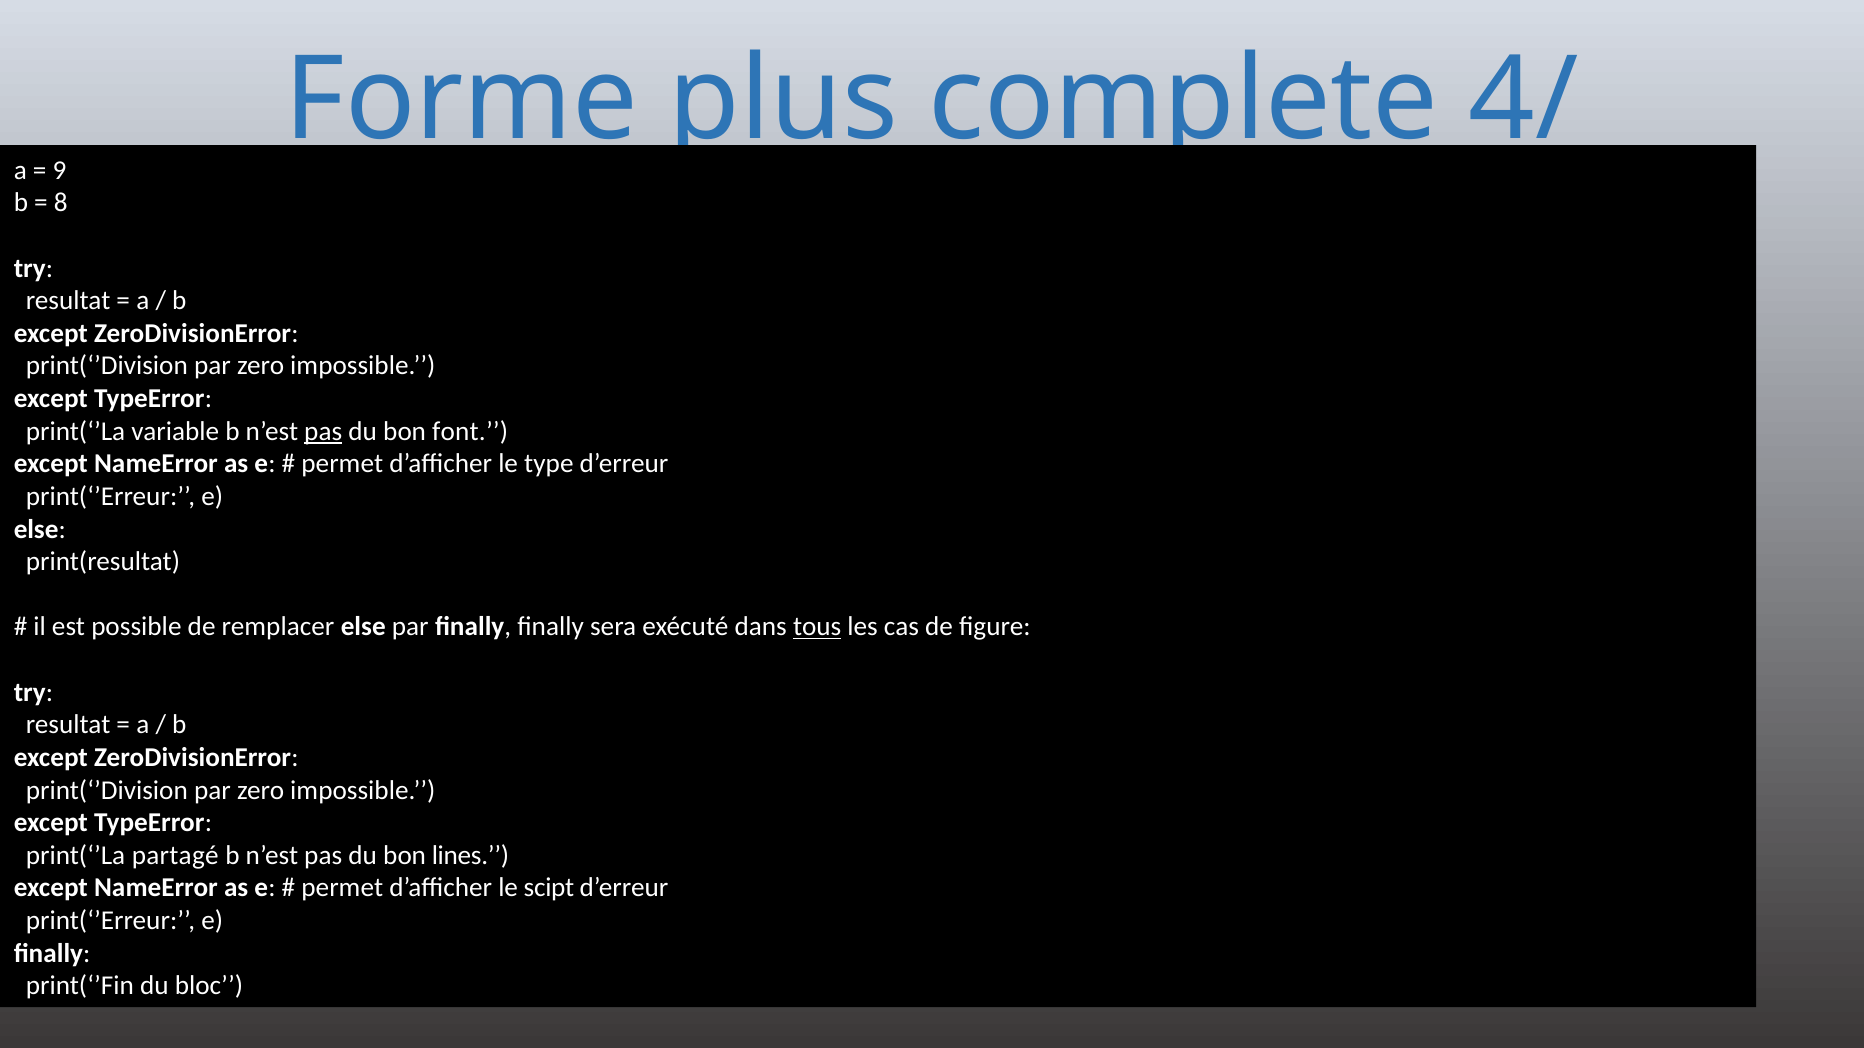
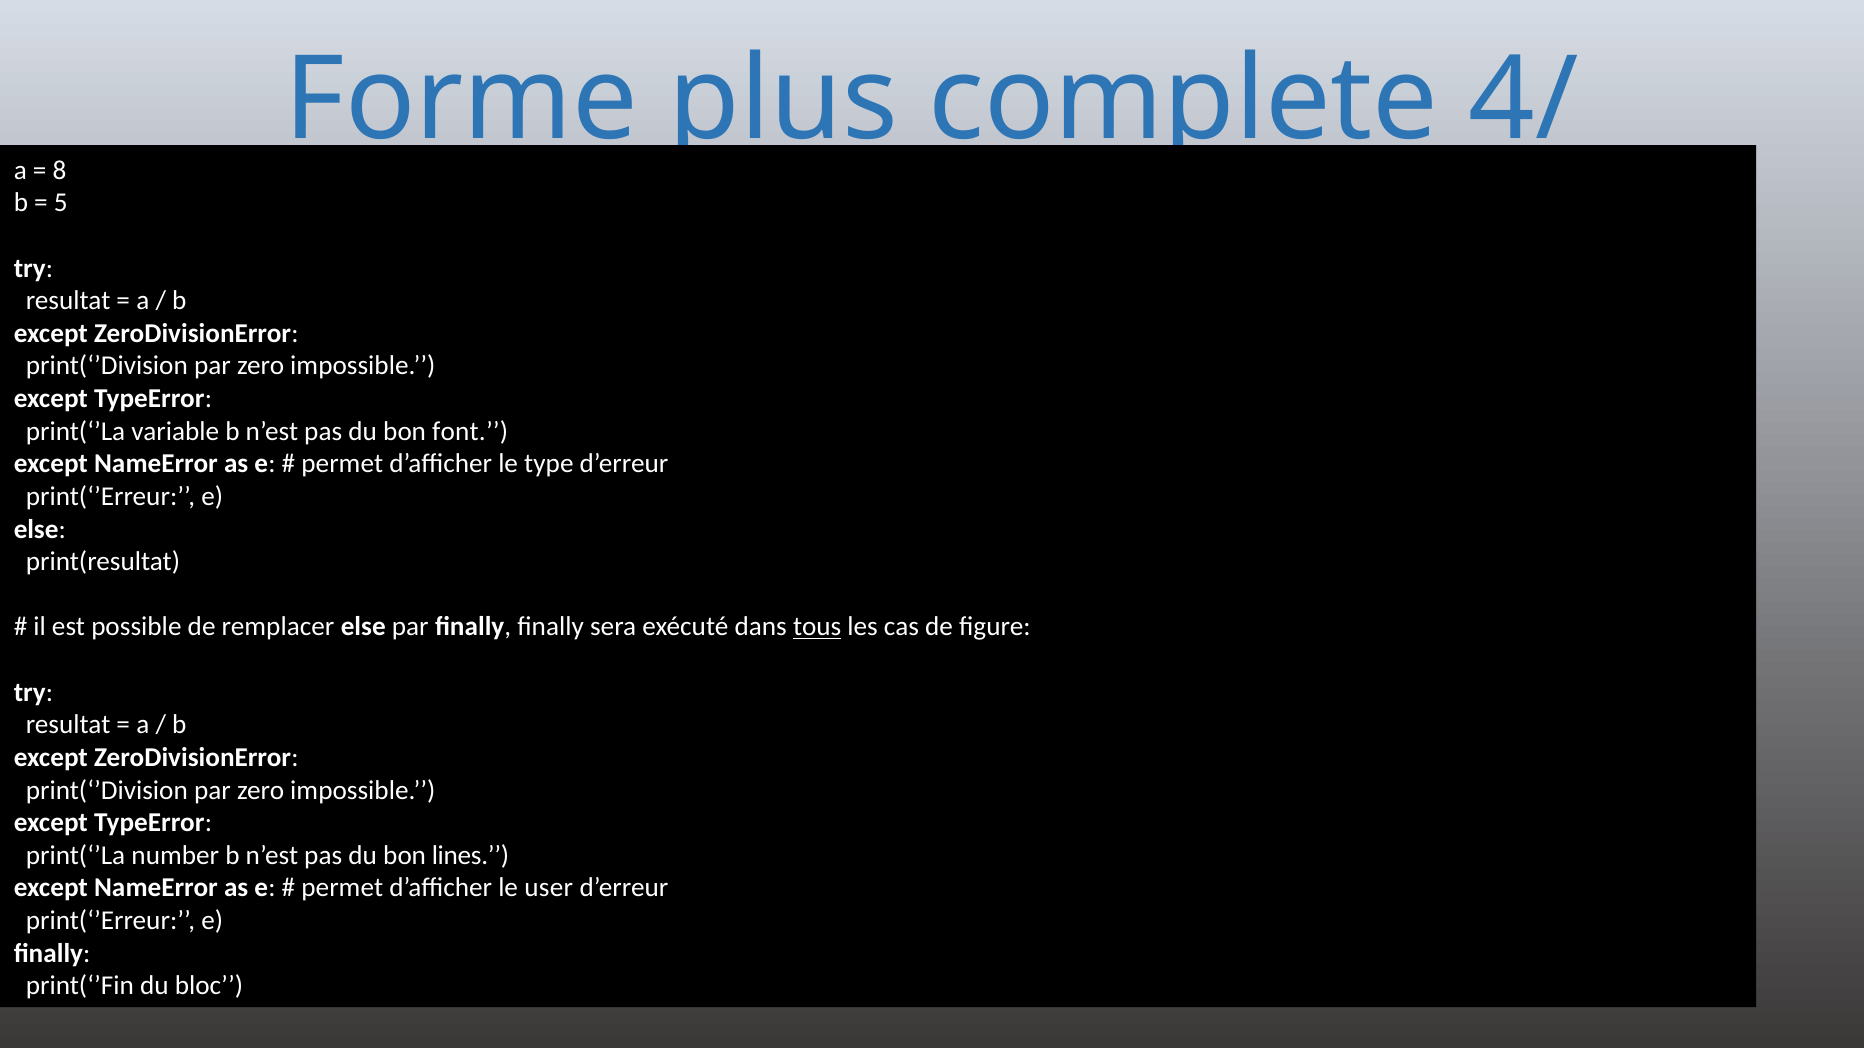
9: 9 -> 8
8: 8 -> 5
pas at (323, 431) underline: present -> none
partagé: partagé -> number
scipt: scipt -> user
